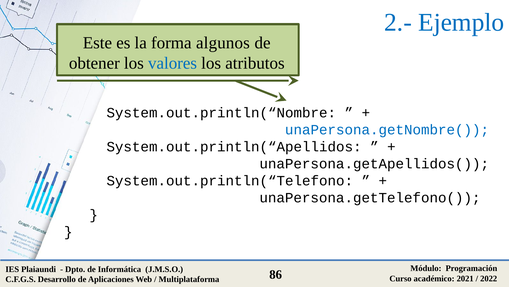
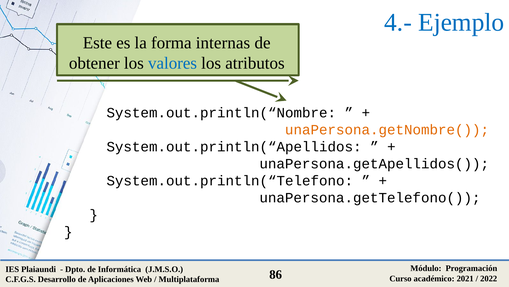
2.-: 2.- -> 4.-
algunos: algunos -> internas
unaPersona.getNombre( colour: blue -> orange
